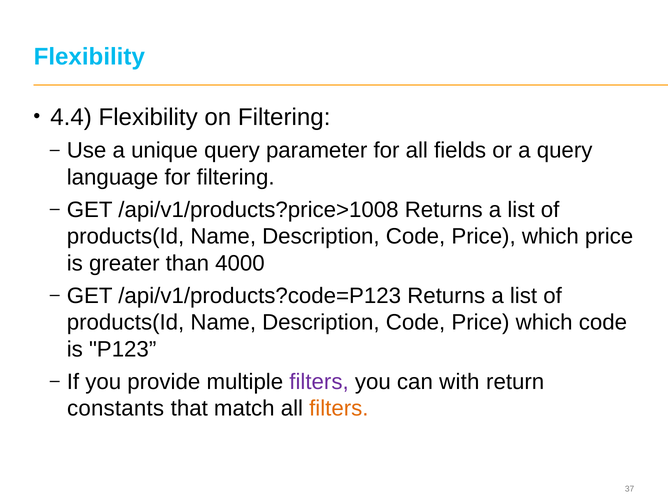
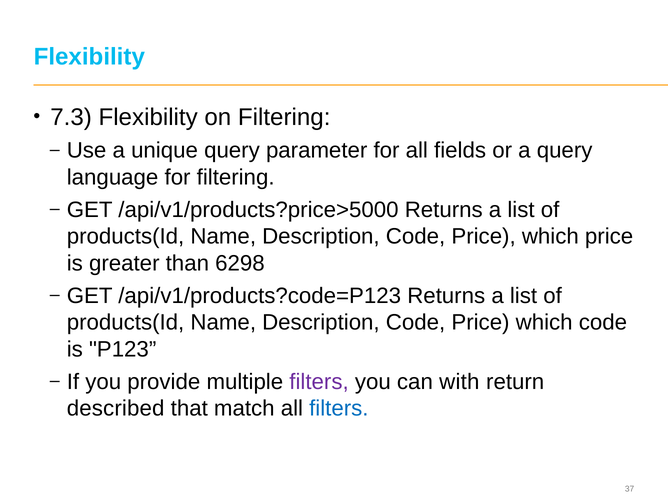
4.4: 4.4 -> 7.3
/api/v1/products?price>1008: /api/v1/products?price>1008 -> /api/v1/products?price>5000
4000: 4000 -> 6298
constants: constants -> described
filters at (339, 408) colour: orange -> blue
